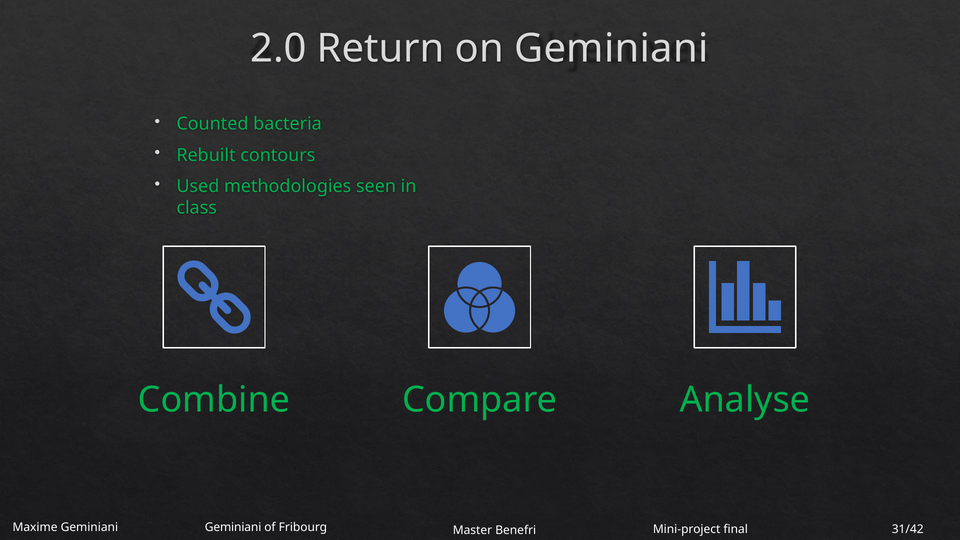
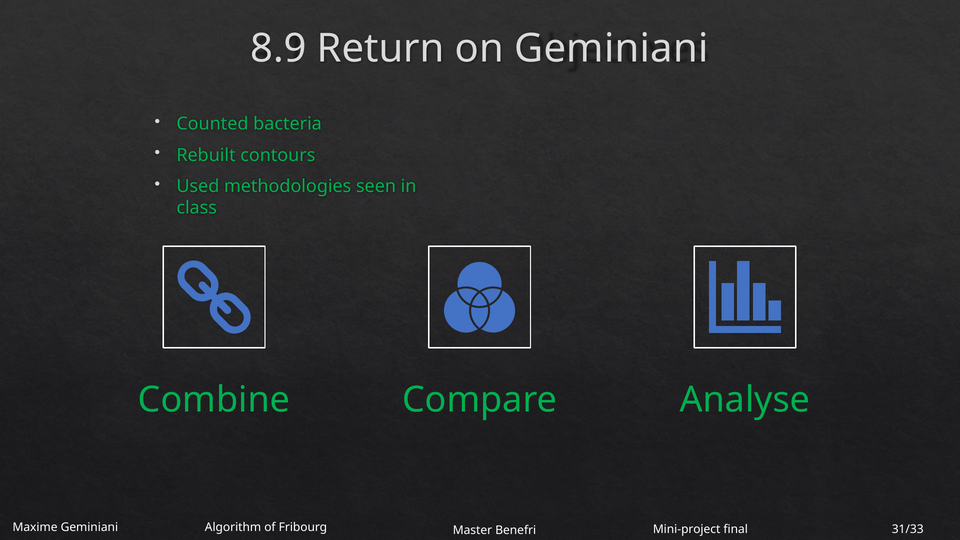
2.0: 2.0 -> 8.9
Geminiani at (233, 527): Geminiani -> Algorithm
31/42: 31/42 -> 31/33
